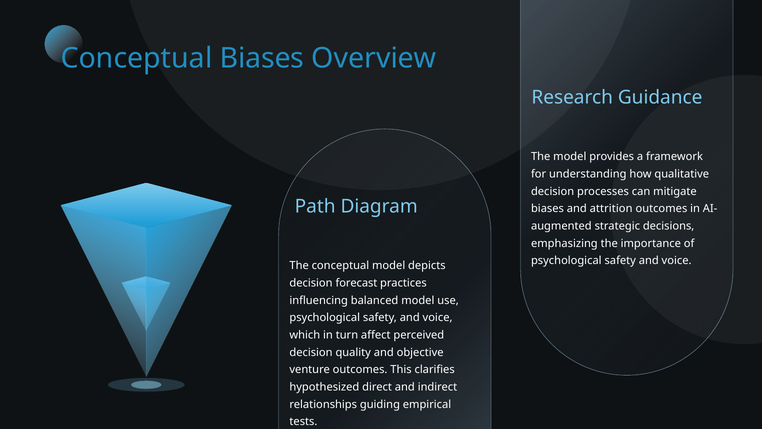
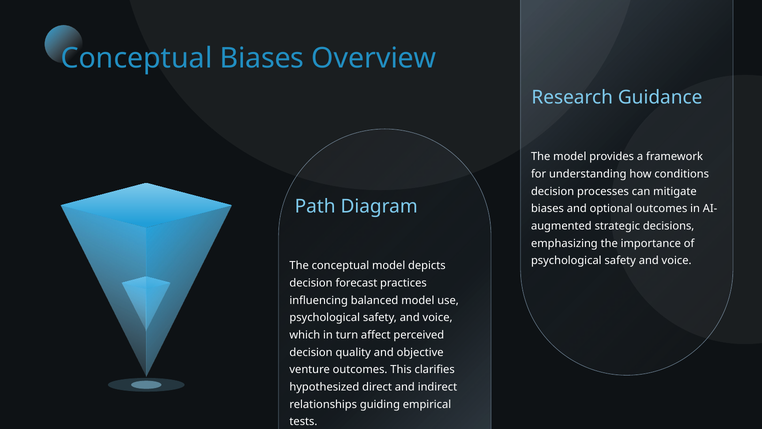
qualitative: qualitative -> conditions
attrition: attrition -> optional
